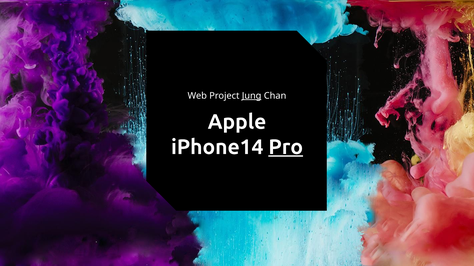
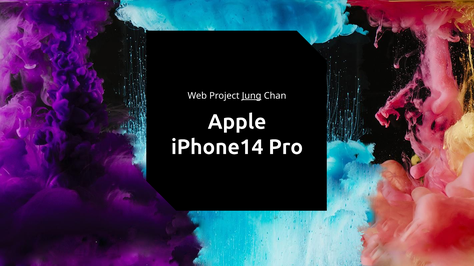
Pro underline: present -> none
